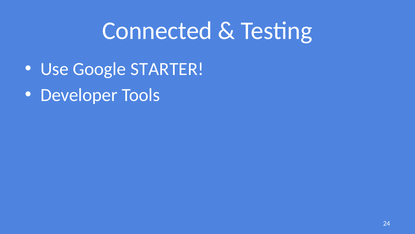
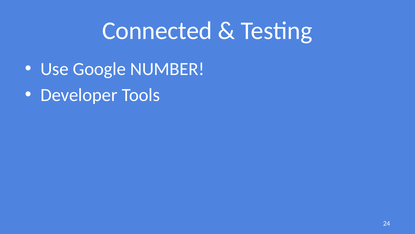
STARTER: STARTER -> NUMBER
